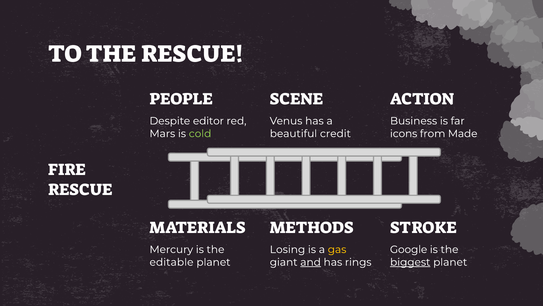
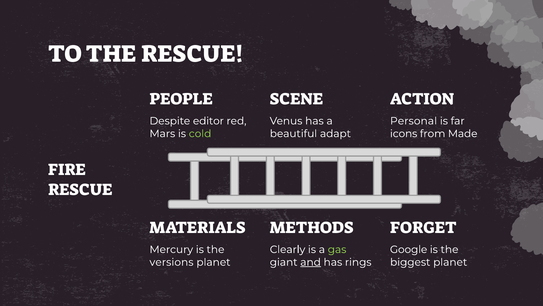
Business: Business -> Personal
credit: credit -> adapt
STROKE: STROKE -> FORGET
Losing: Losing -> Clearly
gas colour: yellow -> light green
editable: editable -> versions
biggest underline: present -> none
